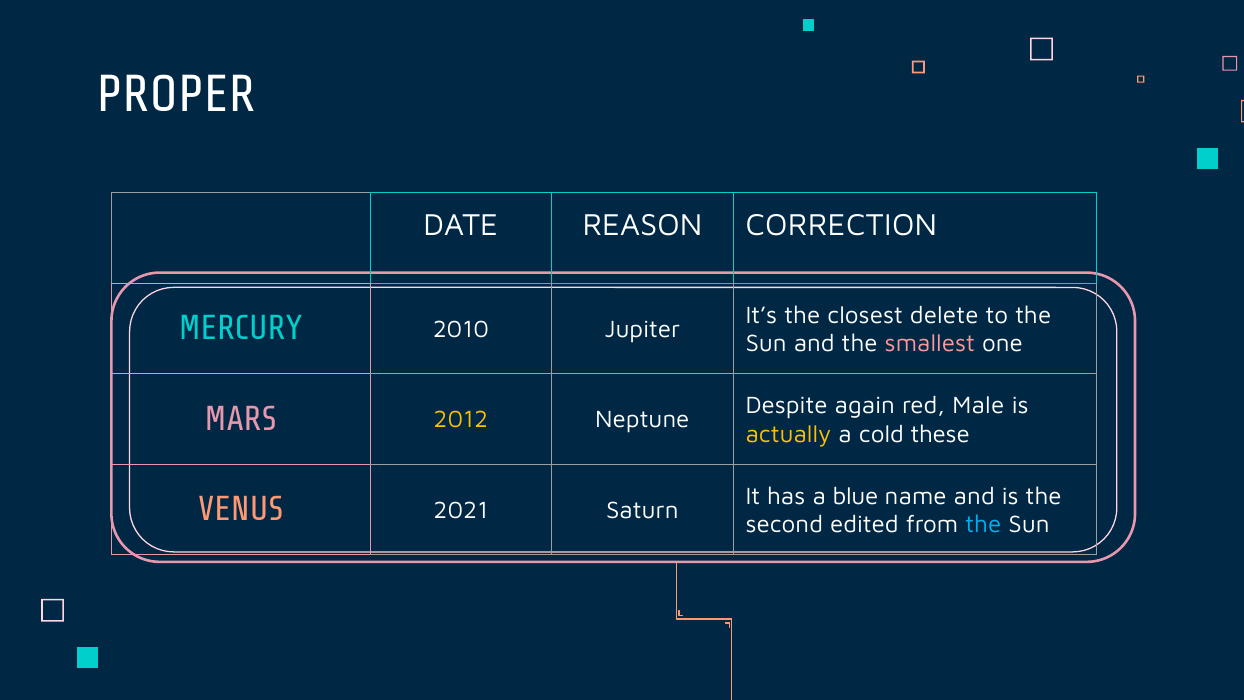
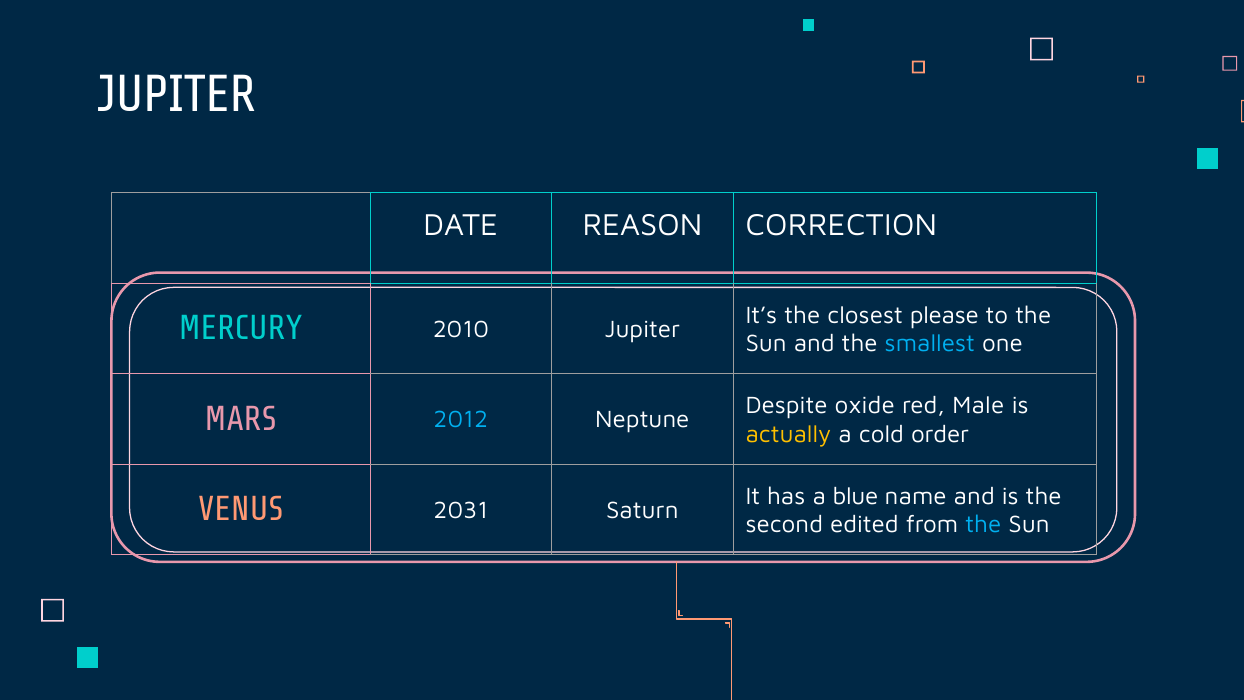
PROPER at (176, 95): PROPER -> JUPITER
delete: delete -> please
smallest colour: pink -> light blue
again: again -> oxide
2012 colour: yellow -> light blue
these: these -> order
2021: 2021 -> 2031
